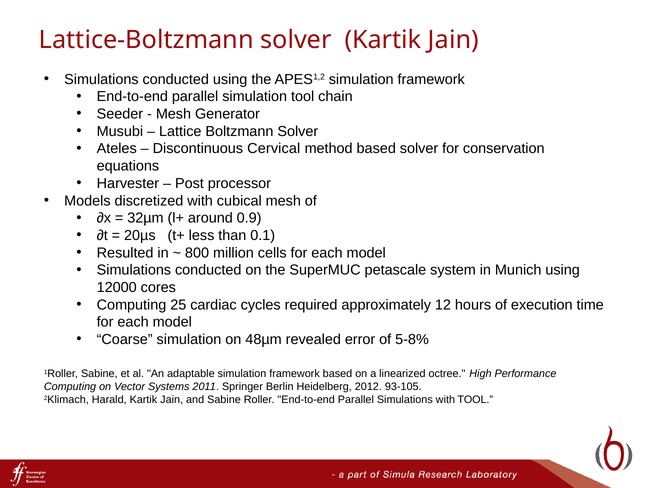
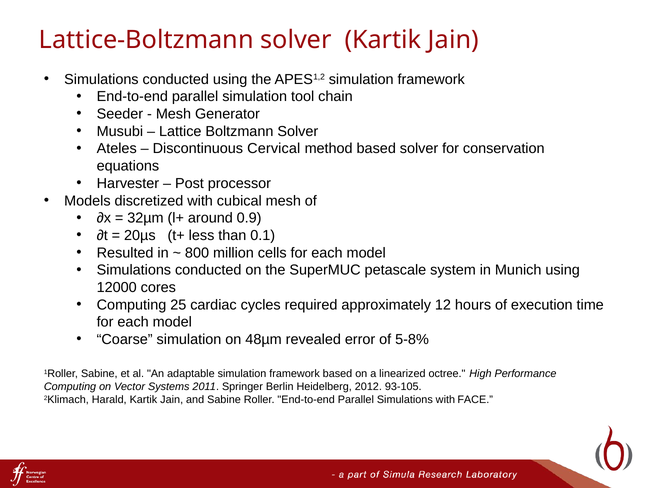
with TOOL: TOOL -> FACE
